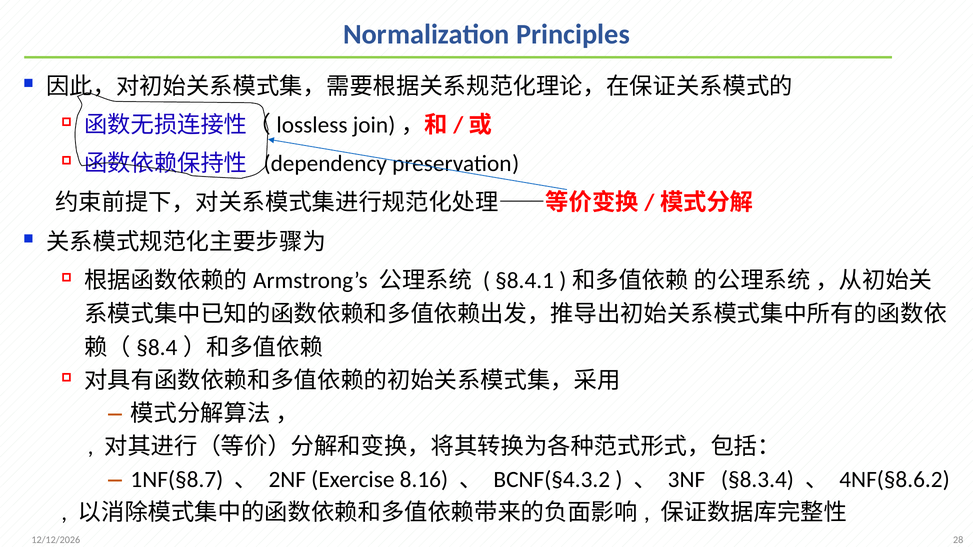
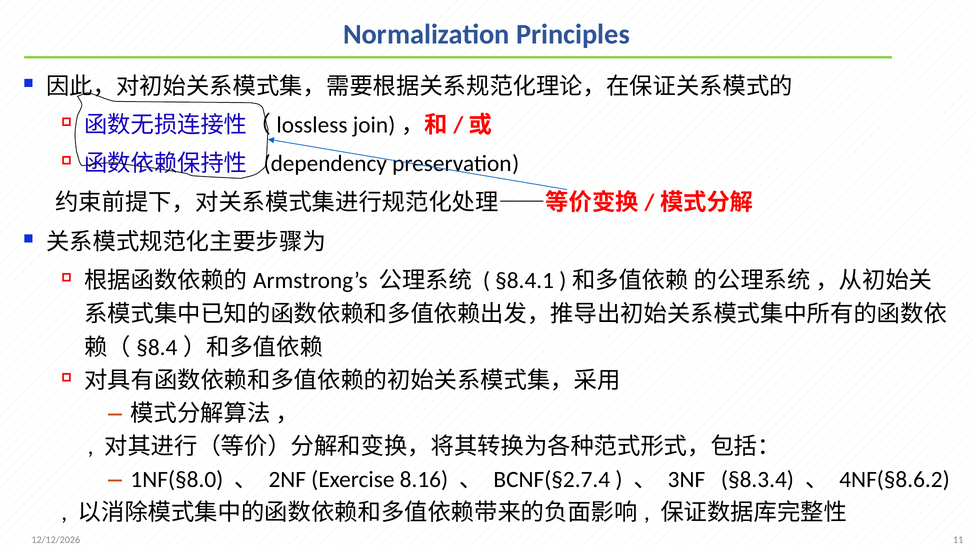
1NF(§8.7: 1NF(§8.7 -> 1NF(§8.0
BCNF(§4.3.2: BCNF(§4.3.2 -> BCNF(§2.7.4
28: 28 -> 11
